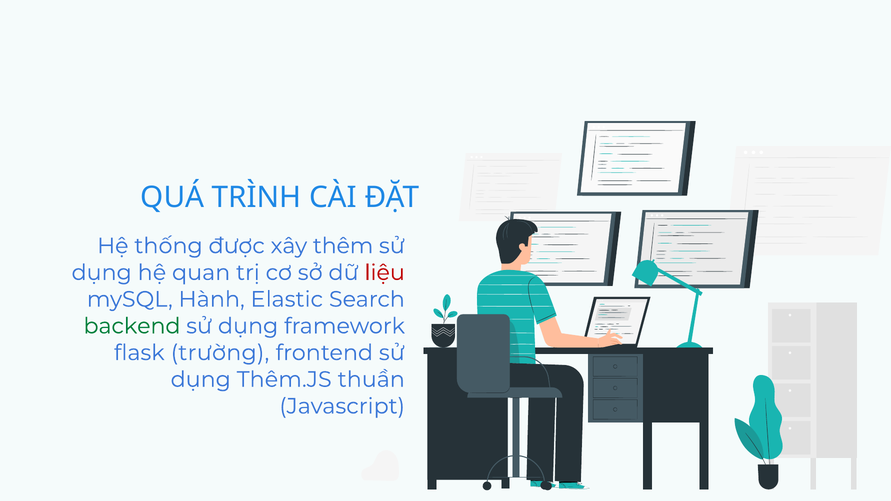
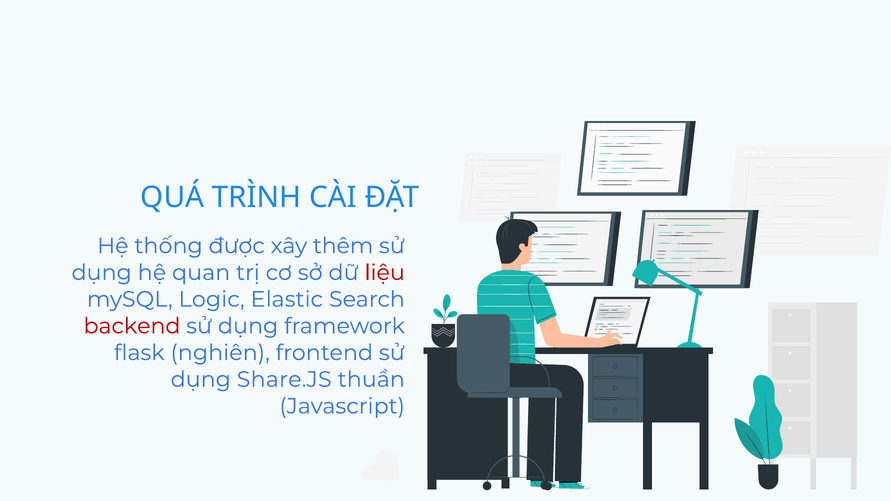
Hành: Hành -> Logic
backend colour: green -> red
trường: trường -> nghiên
Thêm.JS: Thêm.JS -> Share.JS
